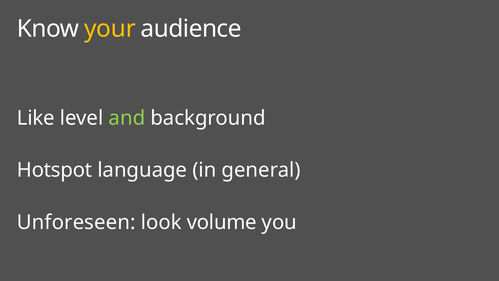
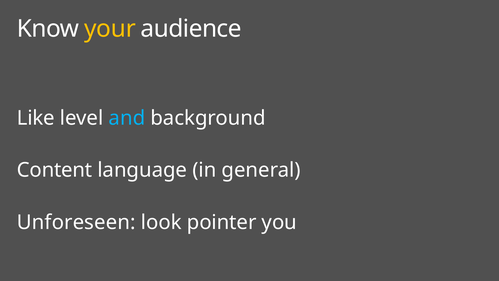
and colour: light green -> light blue
Hotspot: Hotspot -> Content
volume: volume -> pointer
